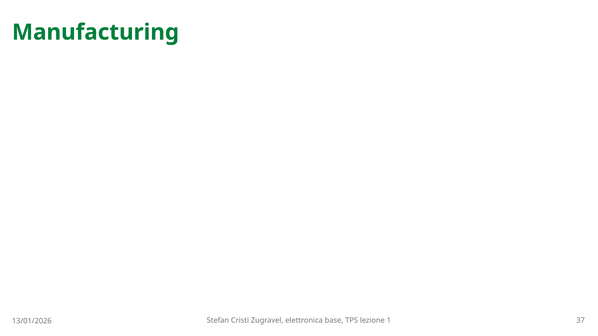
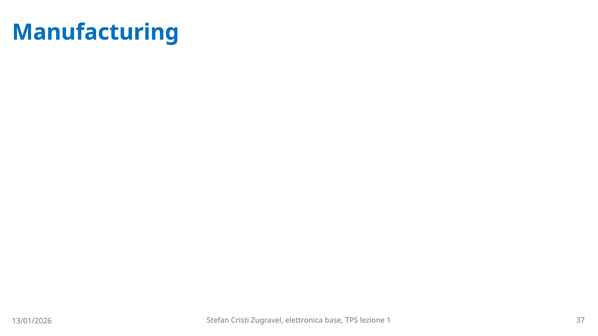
Manufacturing colour: green -> blue
